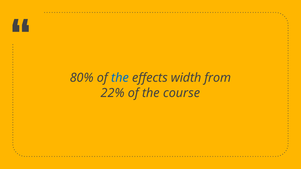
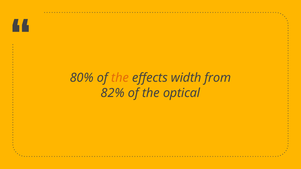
the at (120, 78) colour: blue -> orange
22%: 22% -> 82%
course: course -> optical
